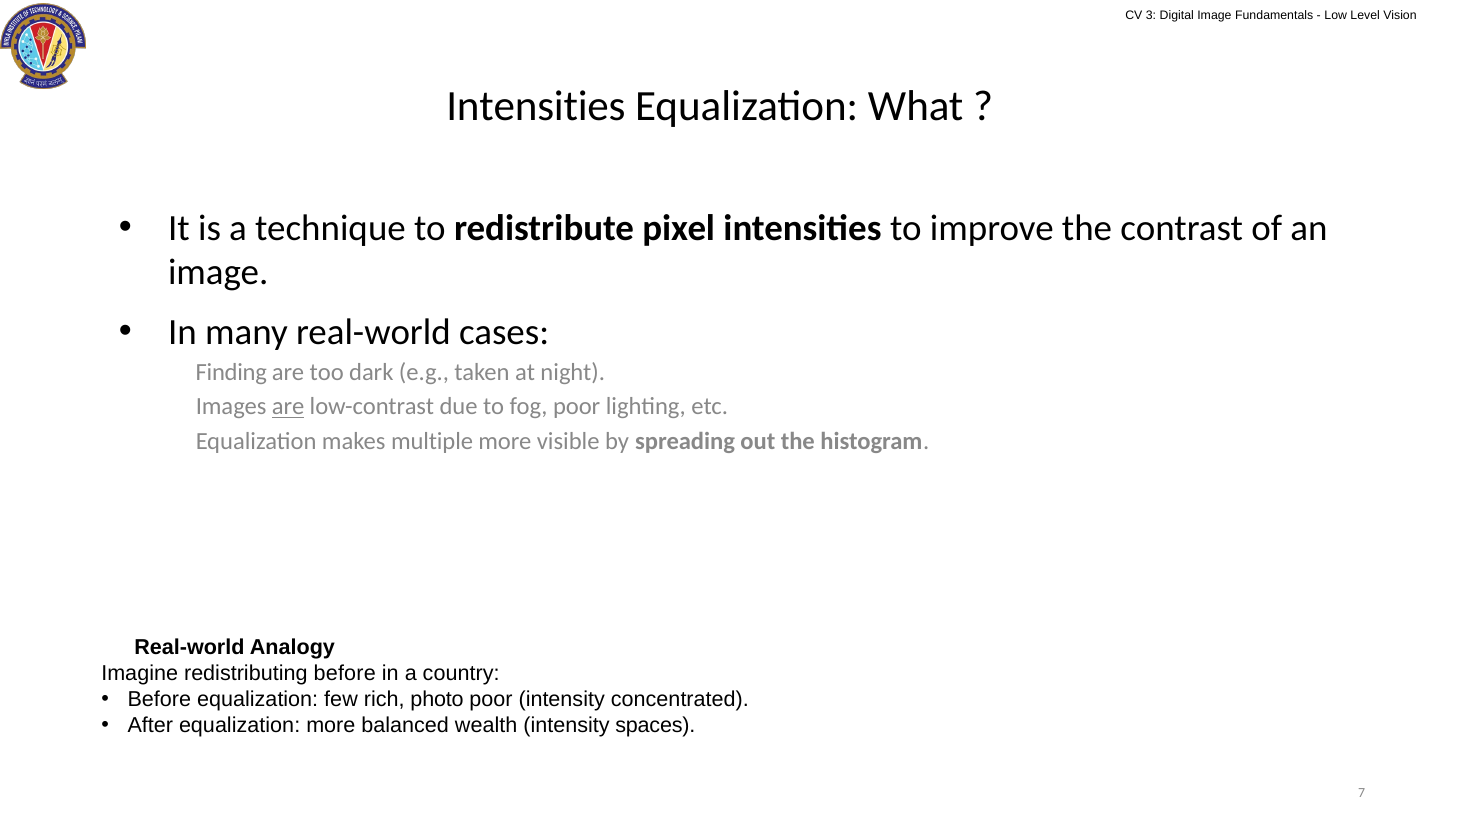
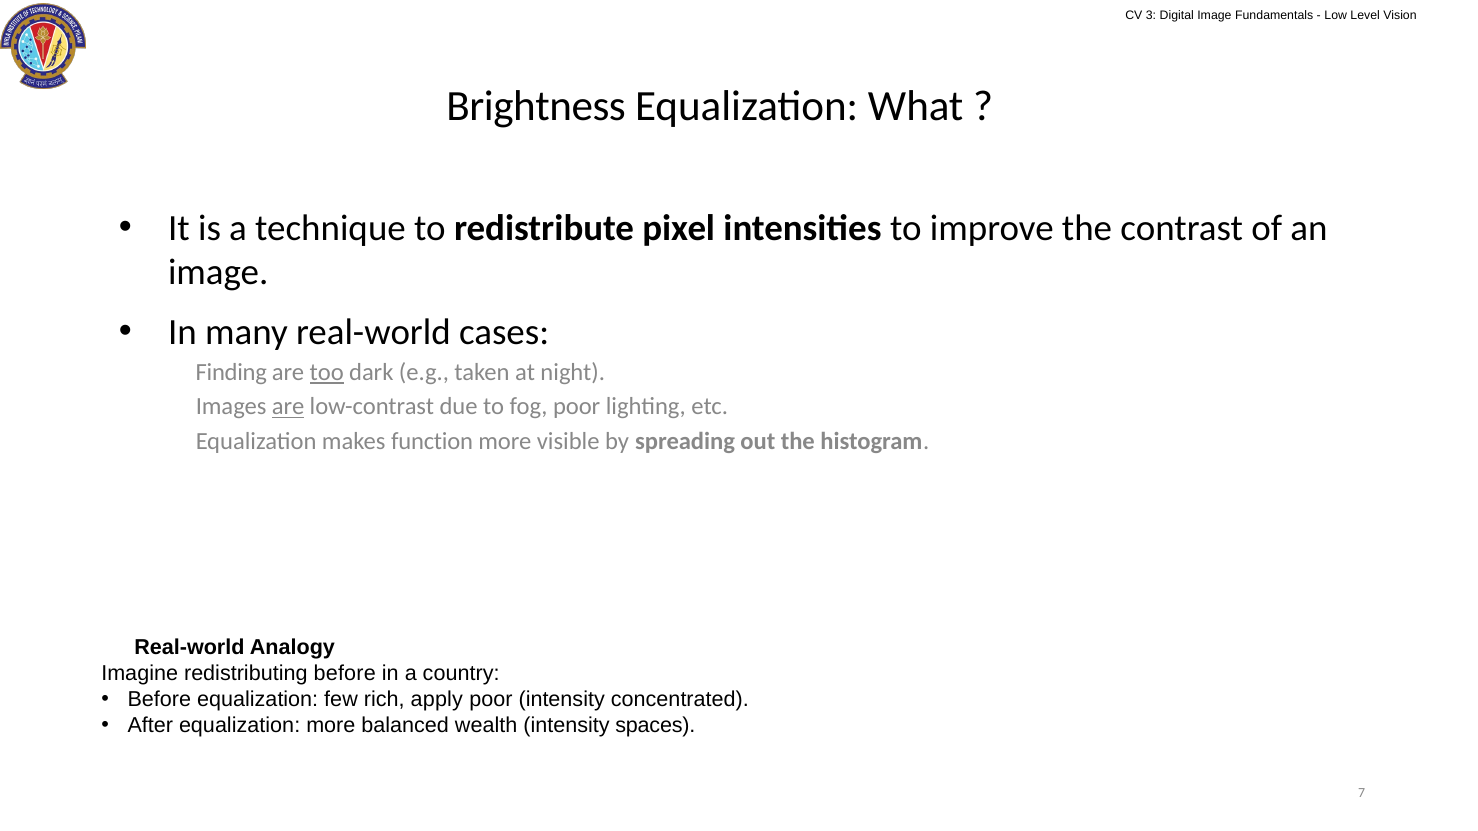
Intensities at (536, 106): Intensities -> Brightness
too underline: none -> present
multiple: multiple -> function
photo: photo -> apply
